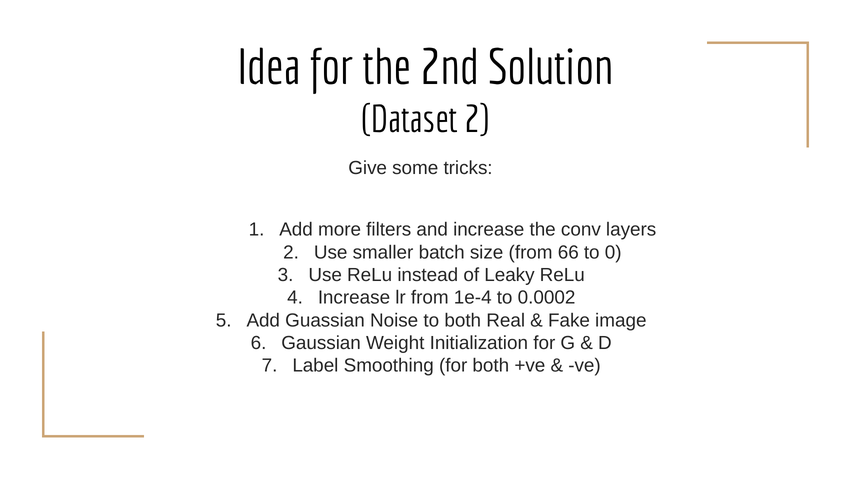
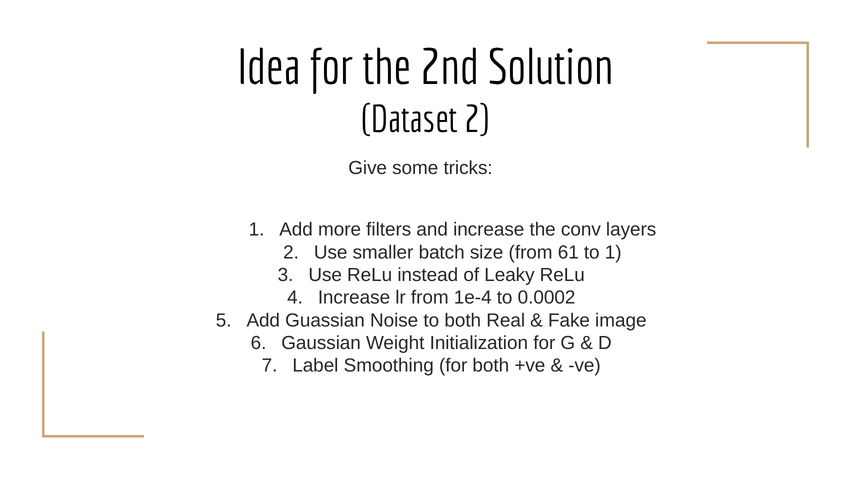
66: 66 -> 61
to 0: 0 -> 1
